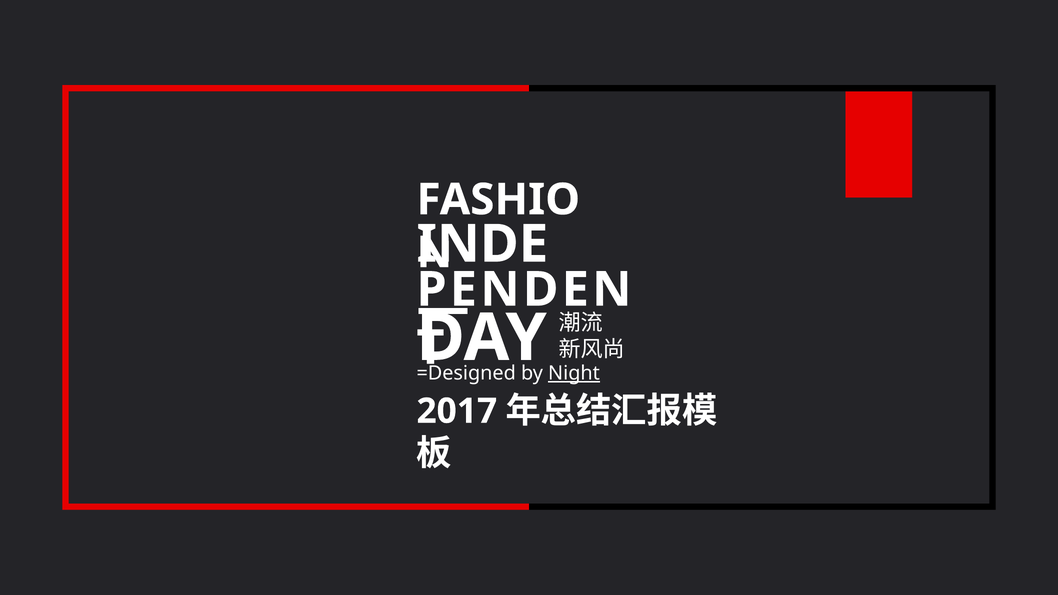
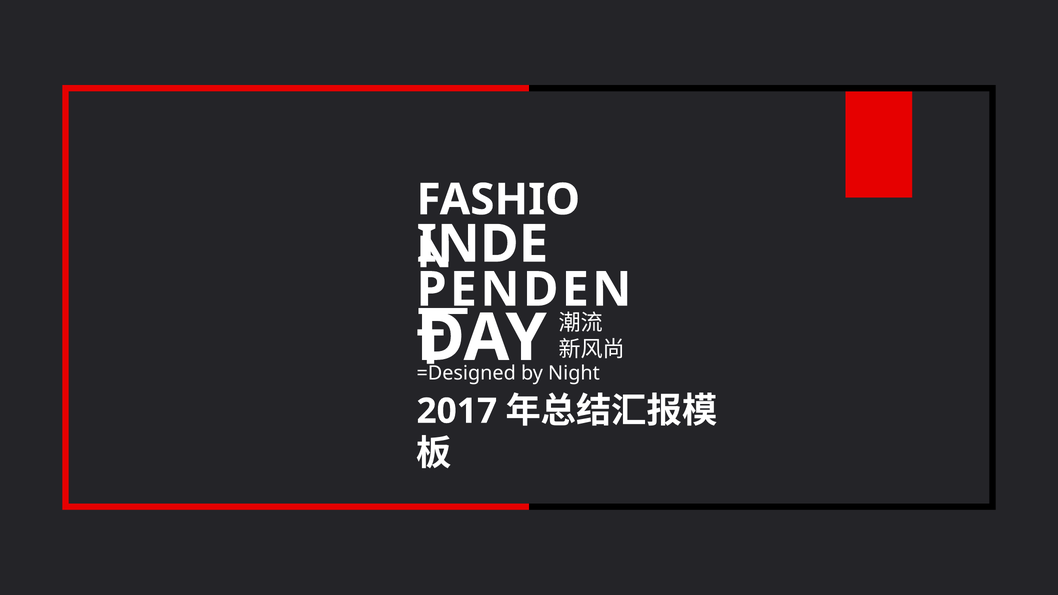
Night underline: present -> none
